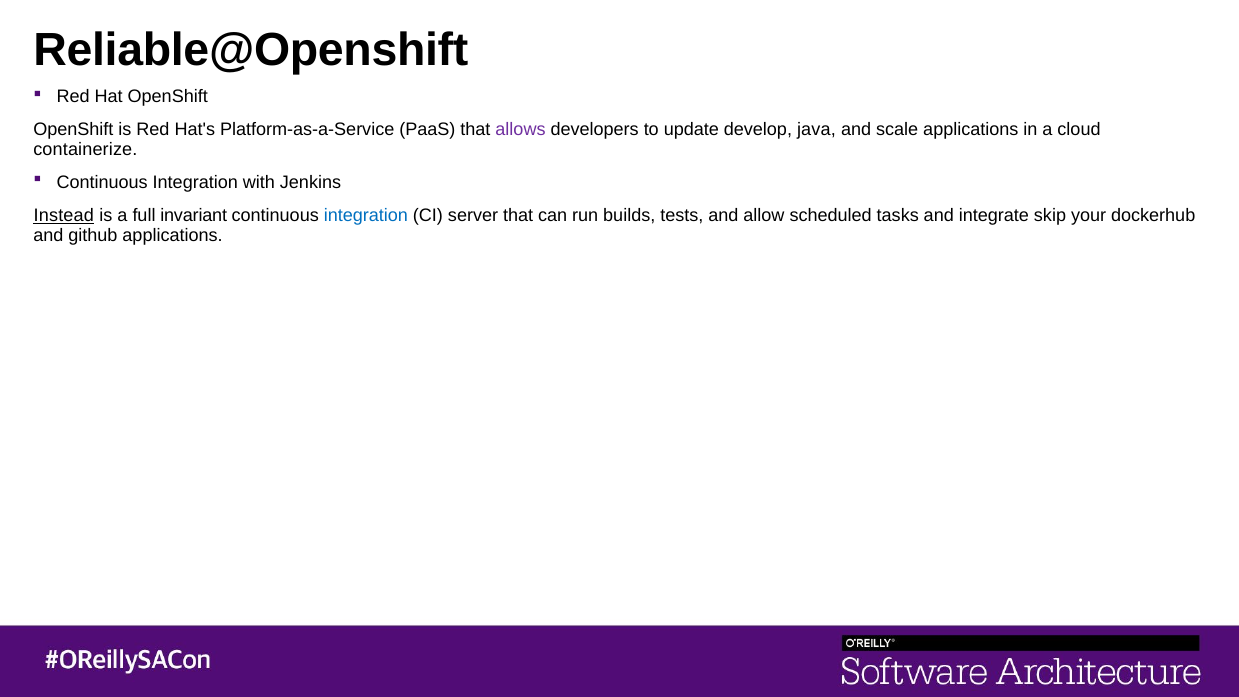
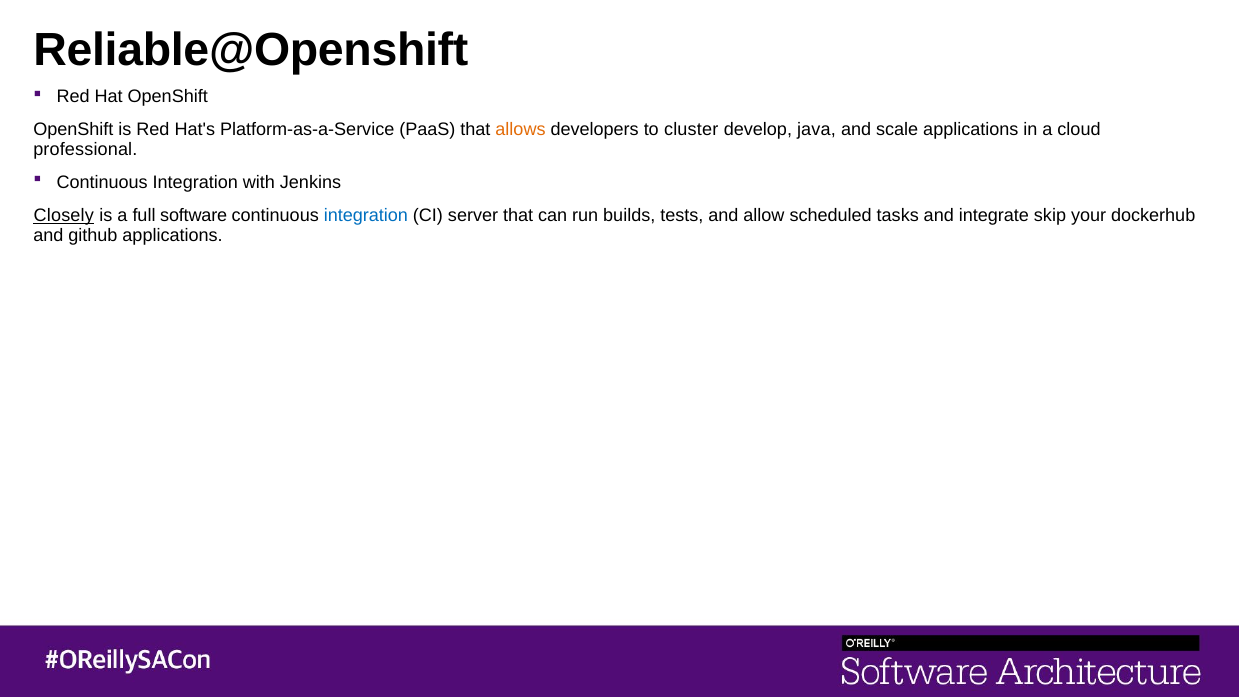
allows colour: purple -> orange
update: update -> cluster
containerize: containerize -> professional
Instead: Instead -> Closely
invariant: invariant -> software
